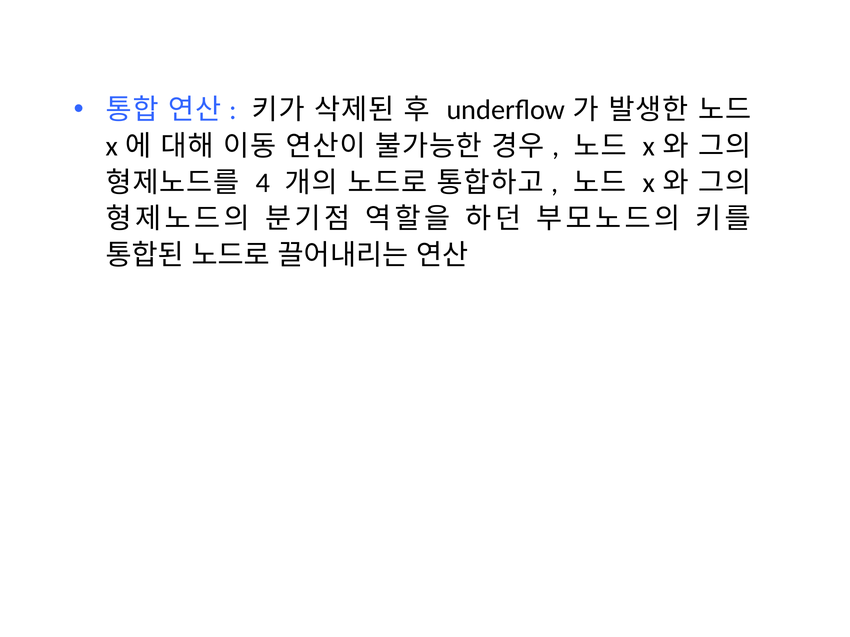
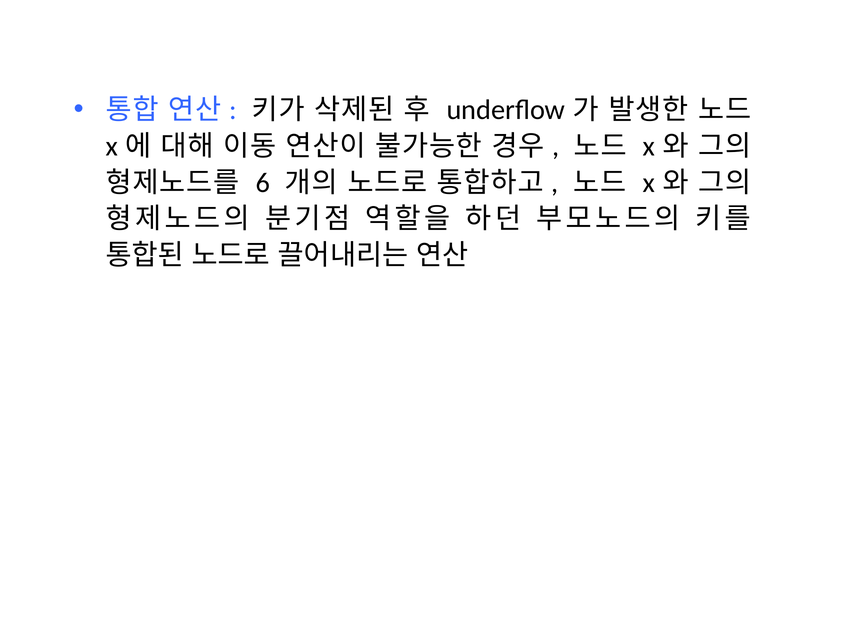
4: 4 -> 6
